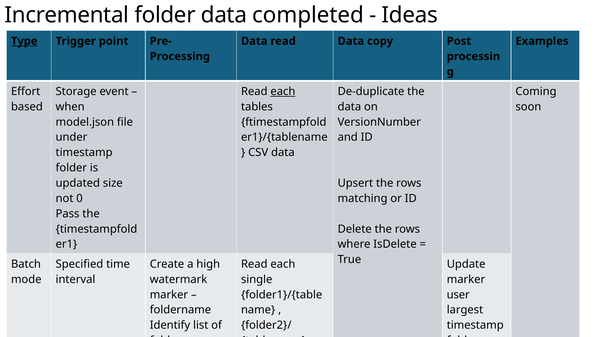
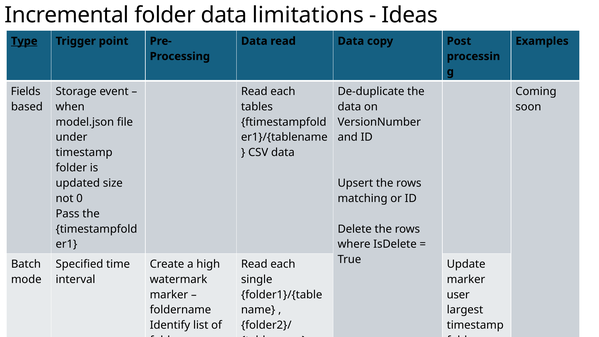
data completed: completed -> limitations
Effort: Effort -> Fields
each at (283, 91) underline: present -> none
